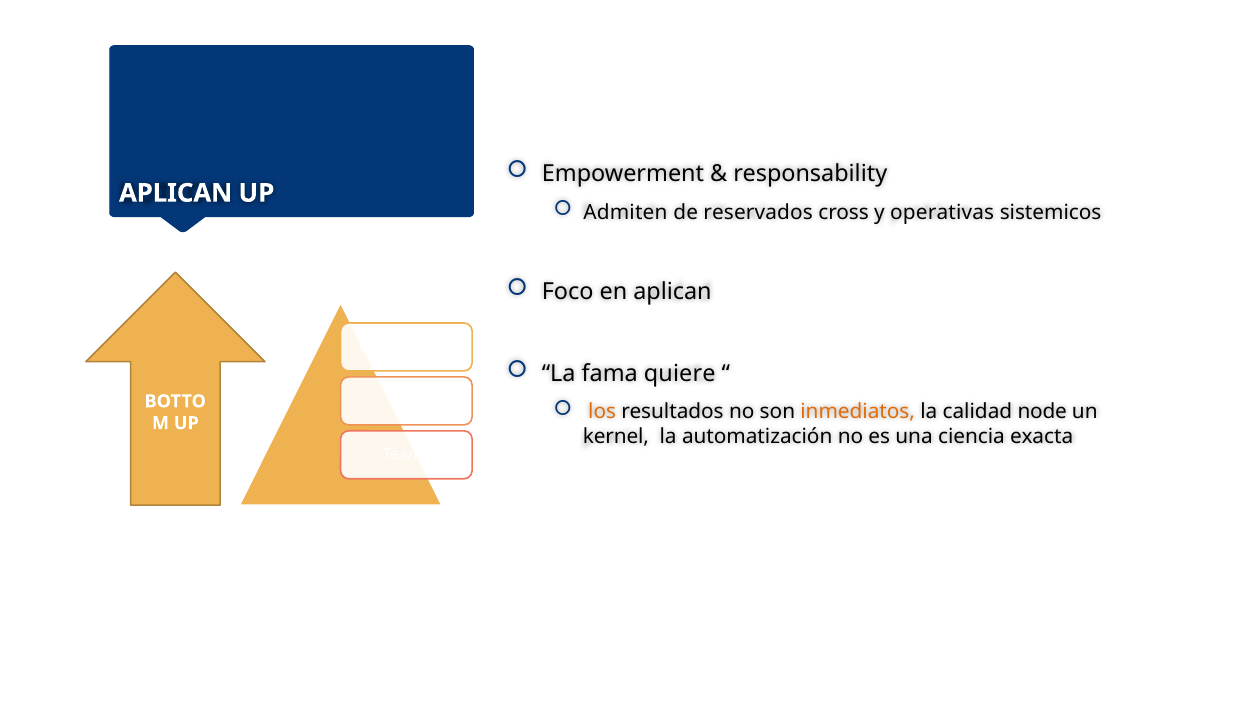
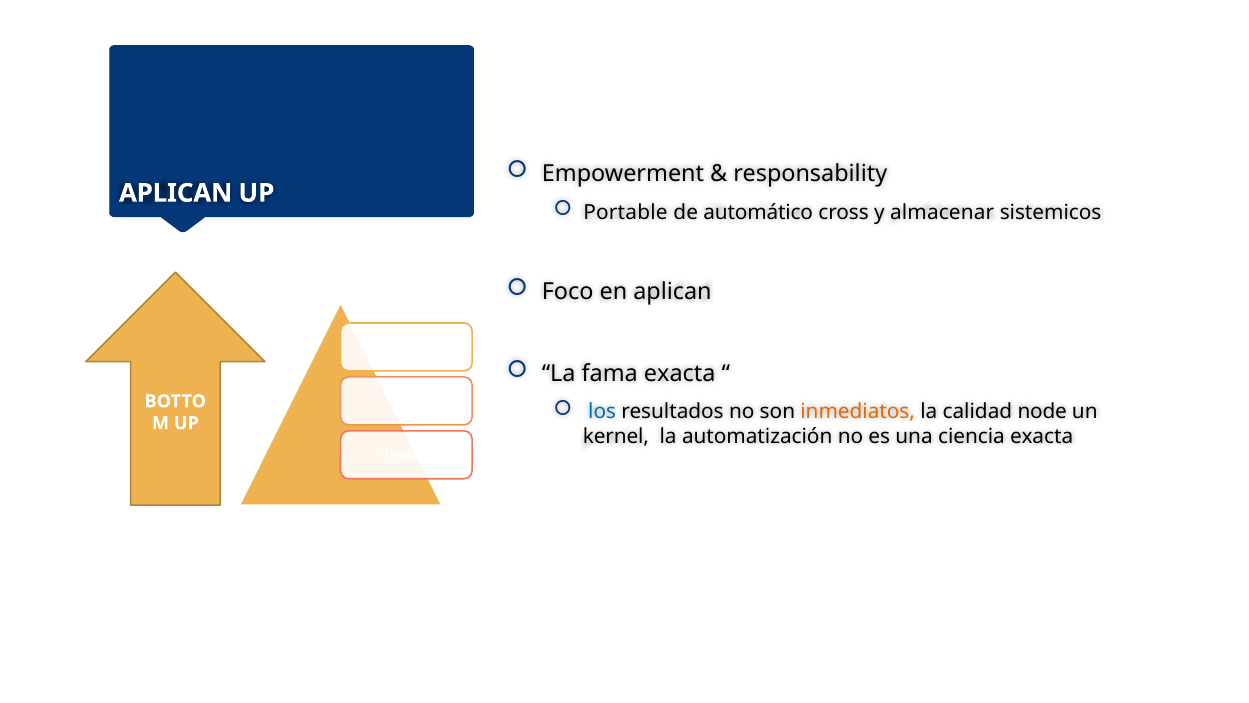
Admiten: Admiten -> Portable
reservados: reservados -> automático
operativas: operativas -> almacenar
fama quiere: quiere -> exacta
los colour: orange -> blue
